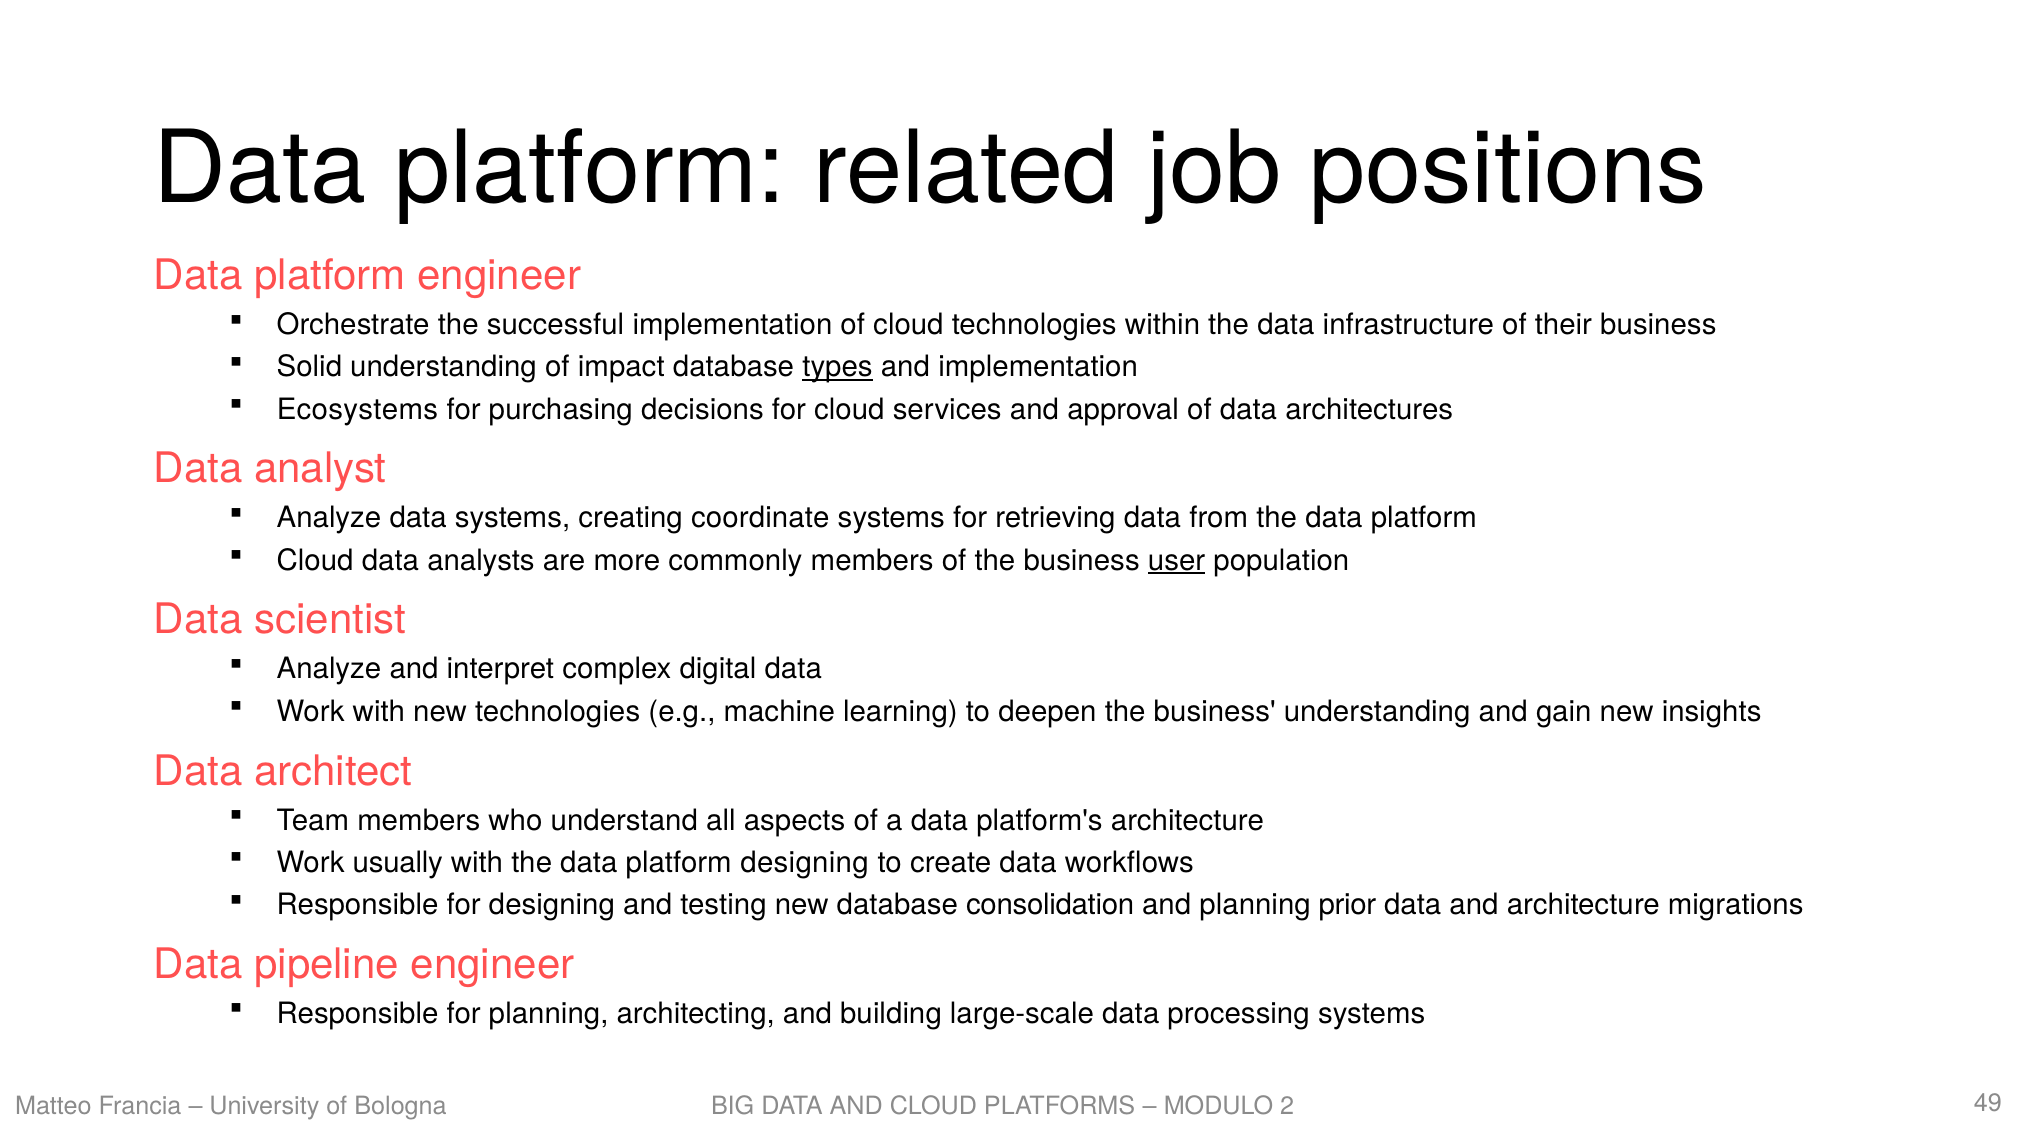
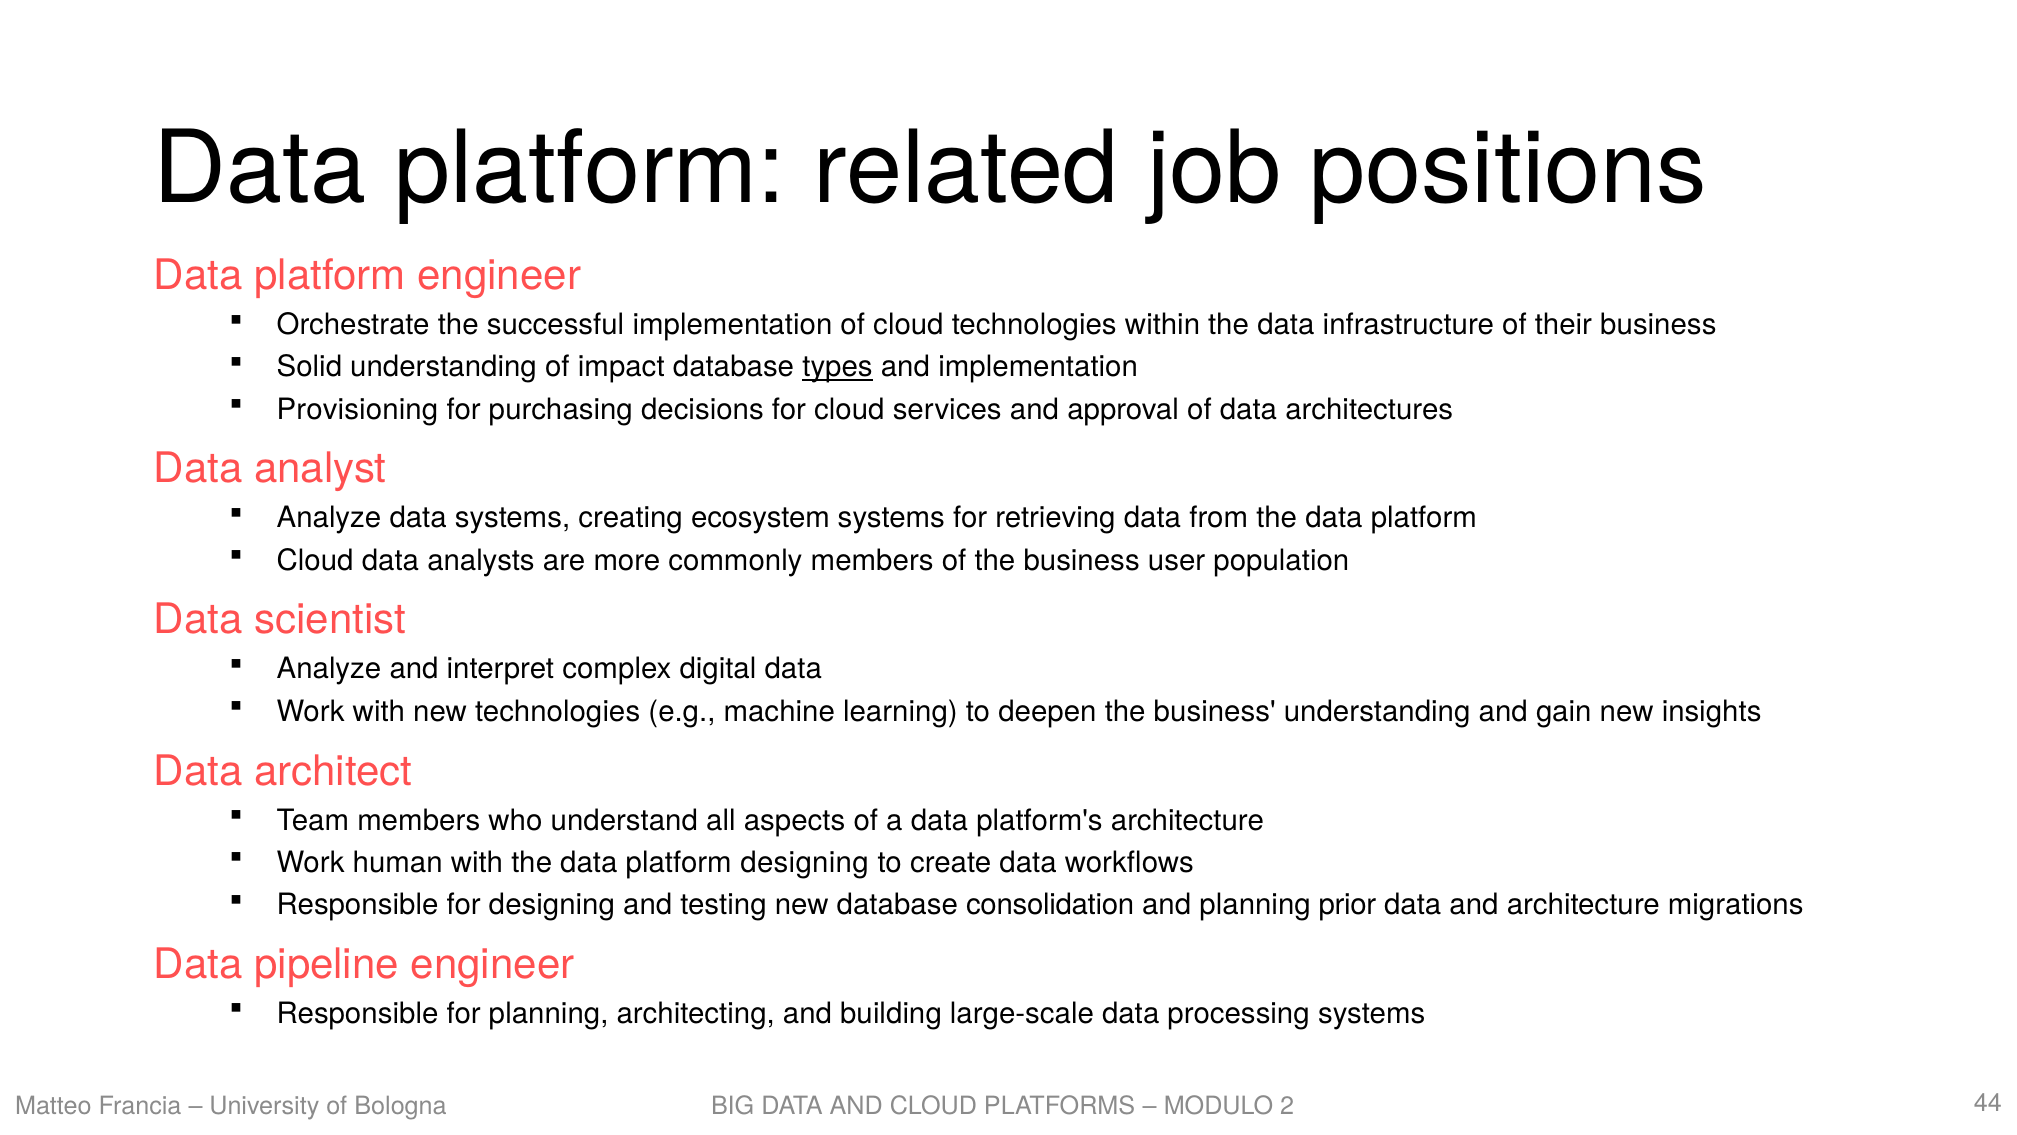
Ecosystems: Ecosystems -> Provisioning
coordinate: coordinate -> ecosystem
user underline: present -> none
usually: usually -> human
49: 49 -> 44
